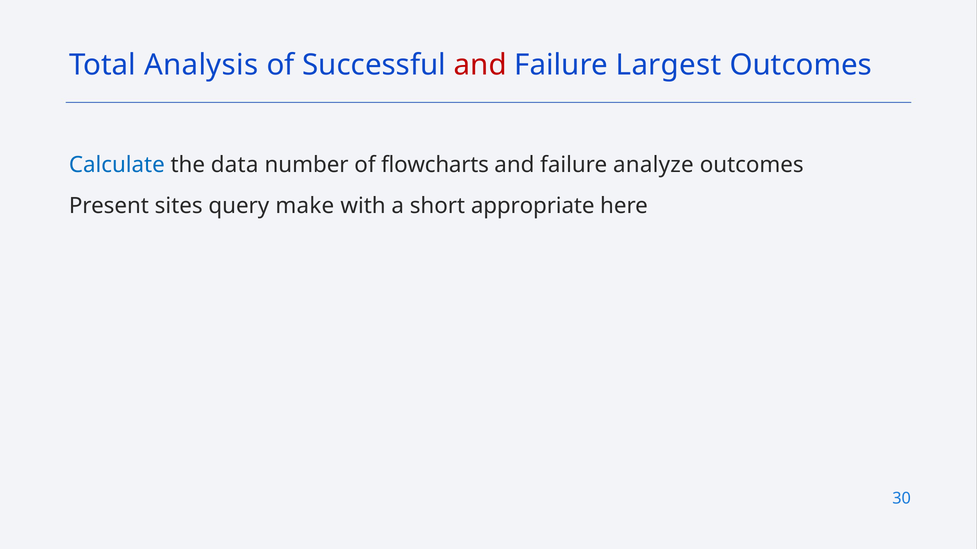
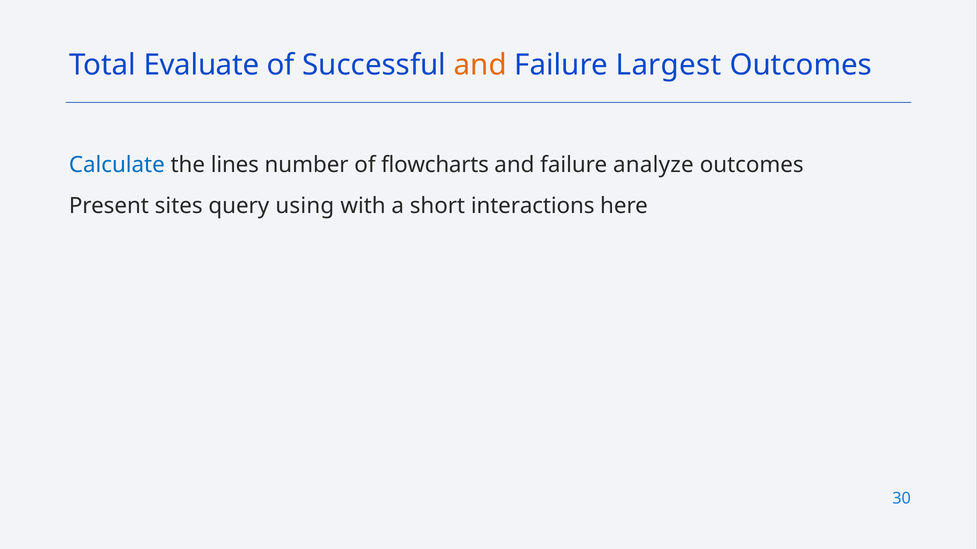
Analysis: Analysis -> Evaluate
and at (480, 65) colour: red -> orange
data: data -> lines
make: make -> using
appropriate: appropriate -> interactions
